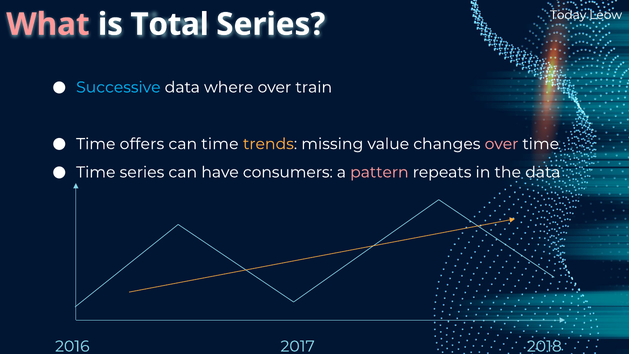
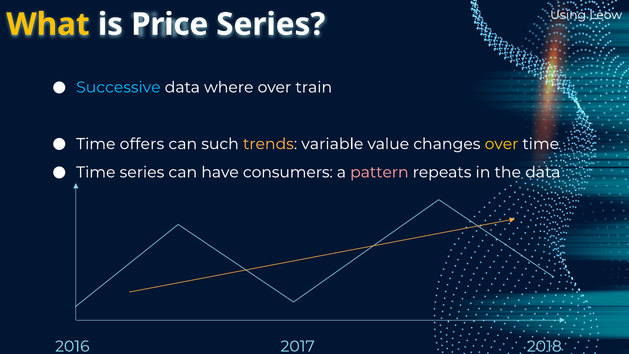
Today: Today -> Using
What colour: pink -> yellow
Total: Total -> Price
can time: time -> such
missing: missing -> variable
over at (501, 144) colour: pink -> yellow
